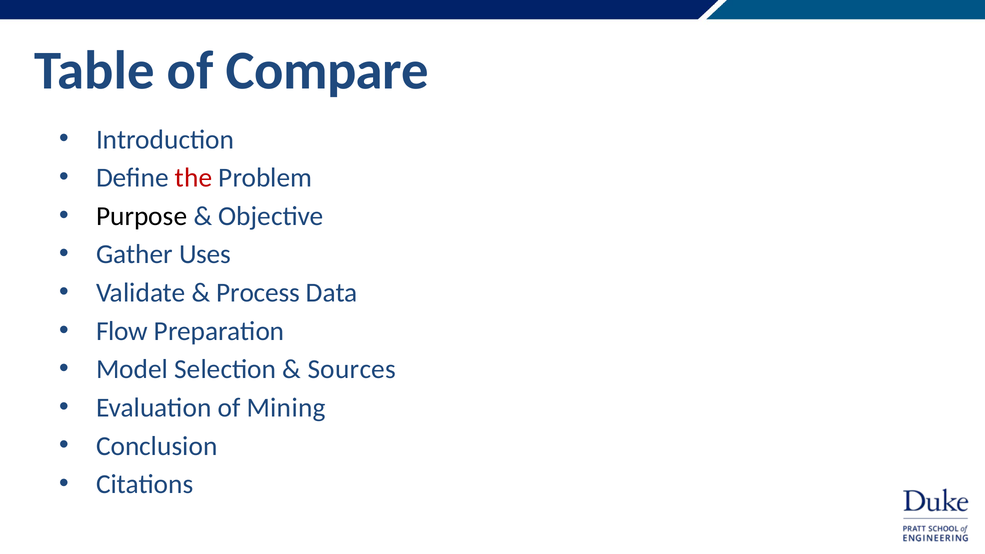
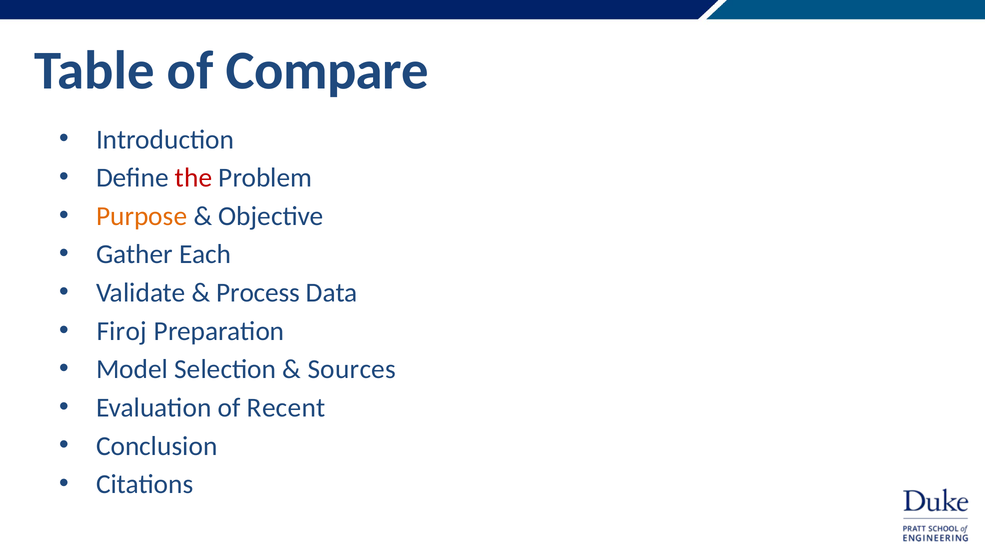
Purpose colour: black -> orange
Uses: Uses -> Each
Flow: Flow -> Firoj
Mining: Mining -> Recent
